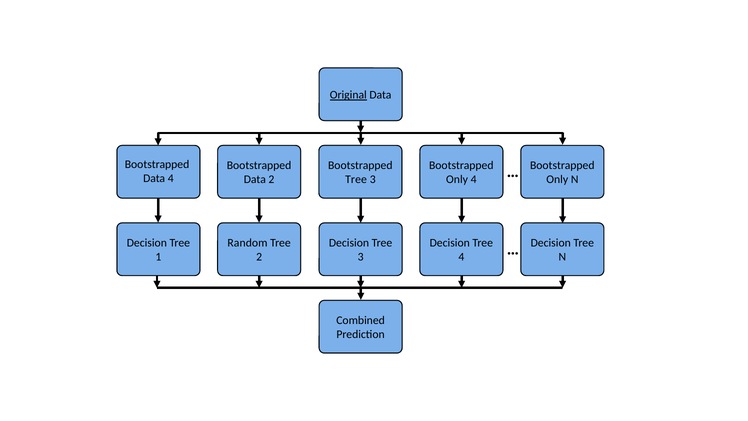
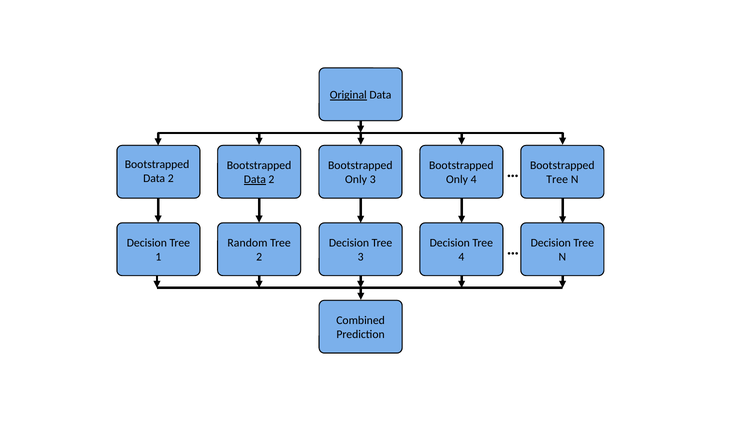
4 at (171, 178): 4 -> 2
Data at (255, 179) underline: none -> present
Tree at (356, 179): Tree -> Only
Only at (557, 179): Only -> Tree
